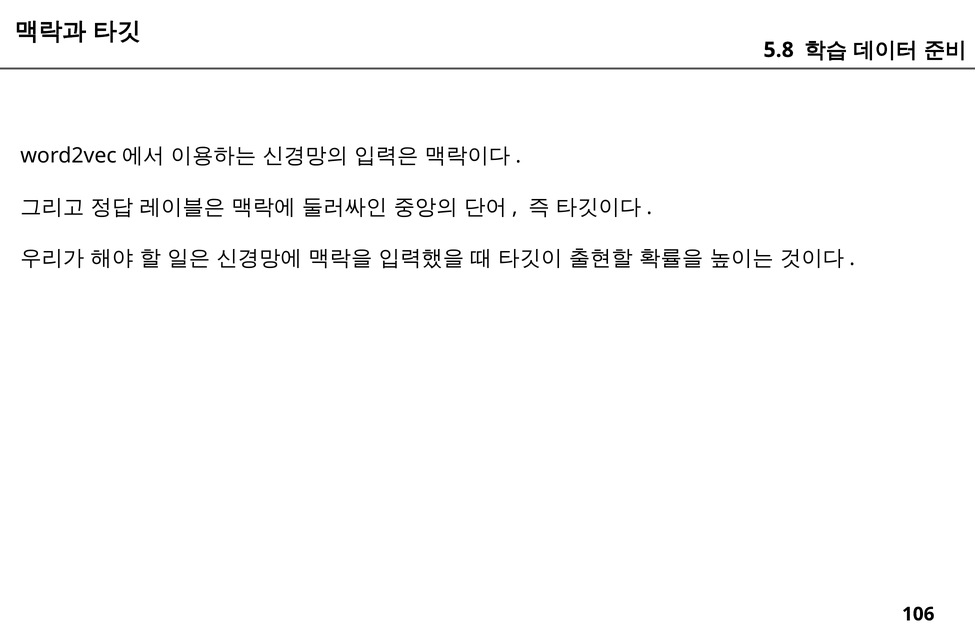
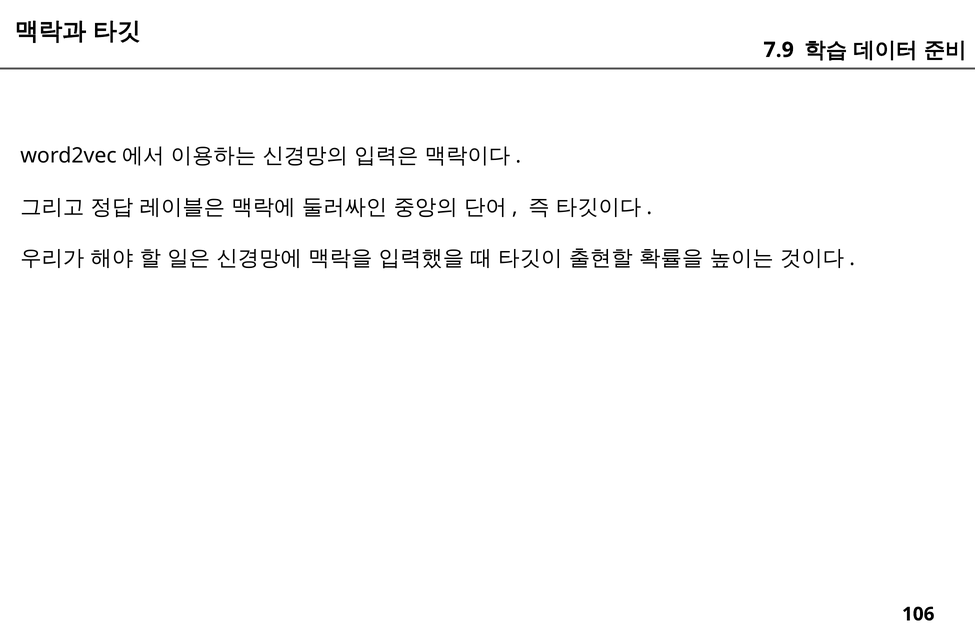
5.8: 5.8 -> 7.9
